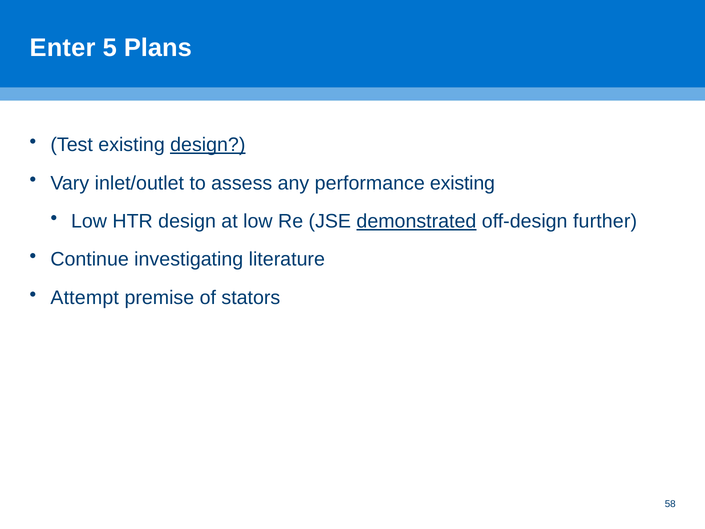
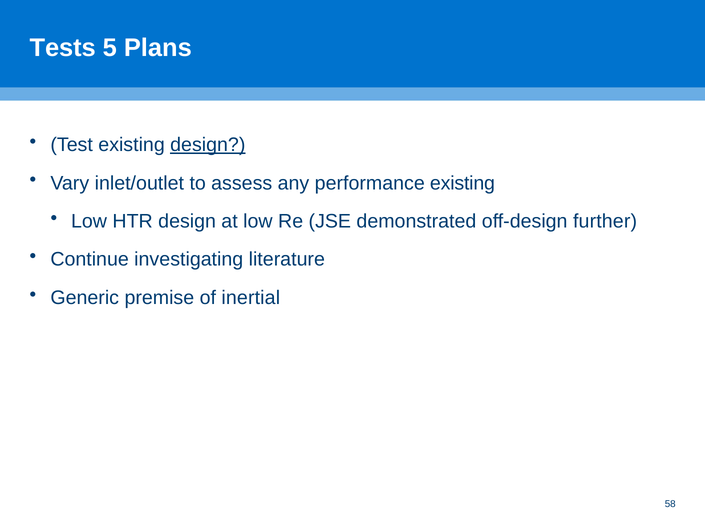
Enter: Enter -> Tests
demonstrated underline: present -> none
Attempt: Attempt -> Generic
stators: stators -> inertial
